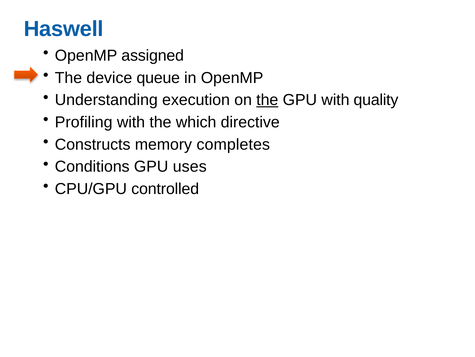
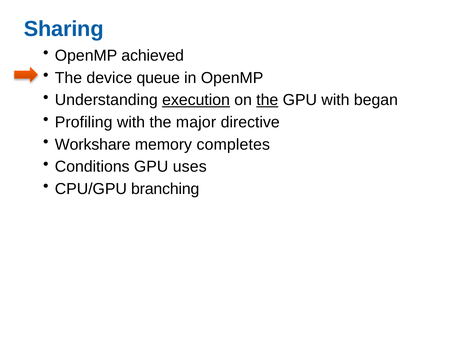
Haswell: Haswell -> Sharing
assigned: assigned -> achieved
execution underline: none -> present
quality: quality -> began
which: which -> major
Constructs: Constructs -> Workshare
controlled: controlled -> branching
